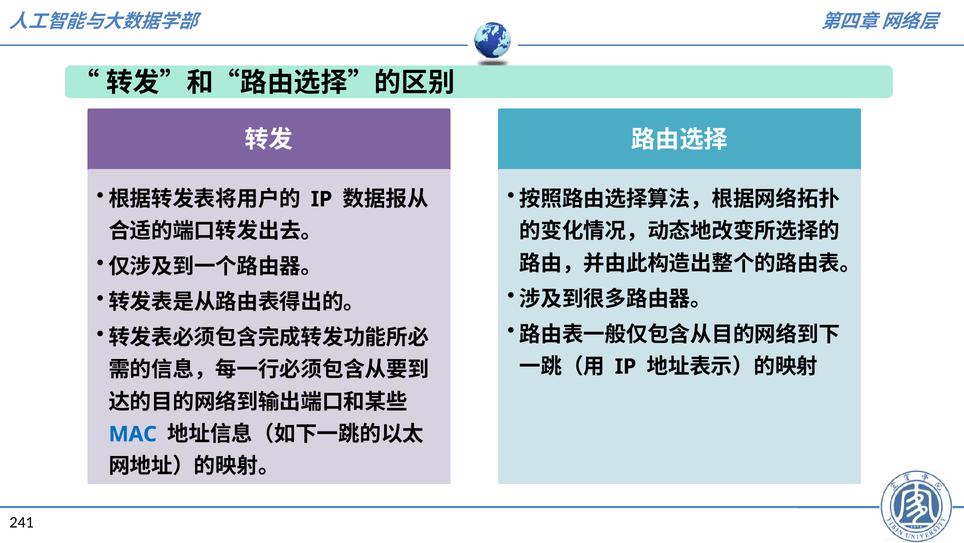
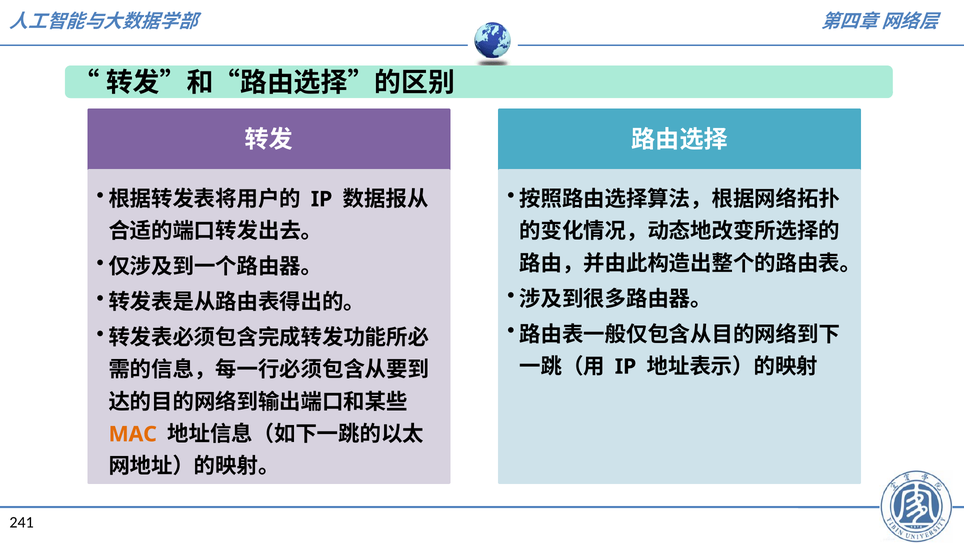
MAC colour: blue -> orange
